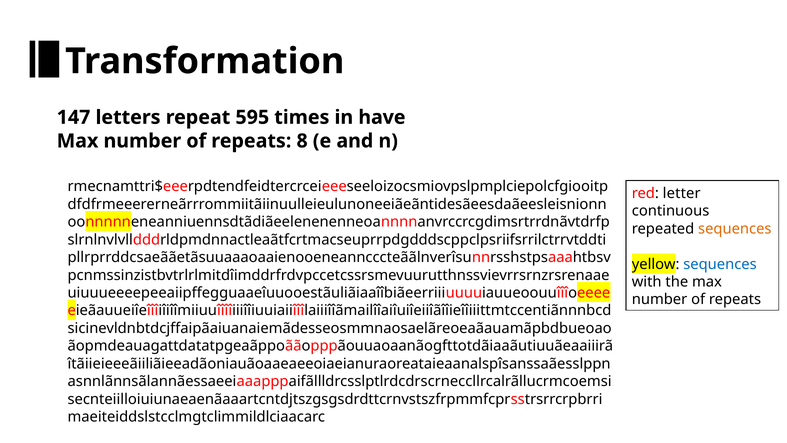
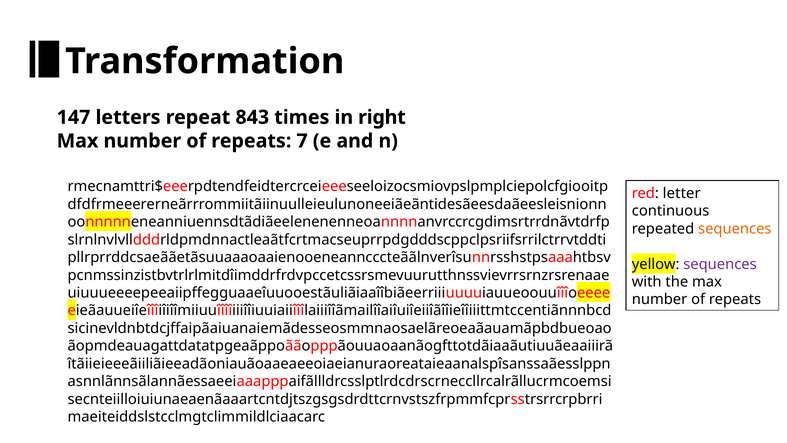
595: 595 -> 843
have: have -> right
8: 8 -> 7
sequences at (720, 264) colour: blue -> purple
